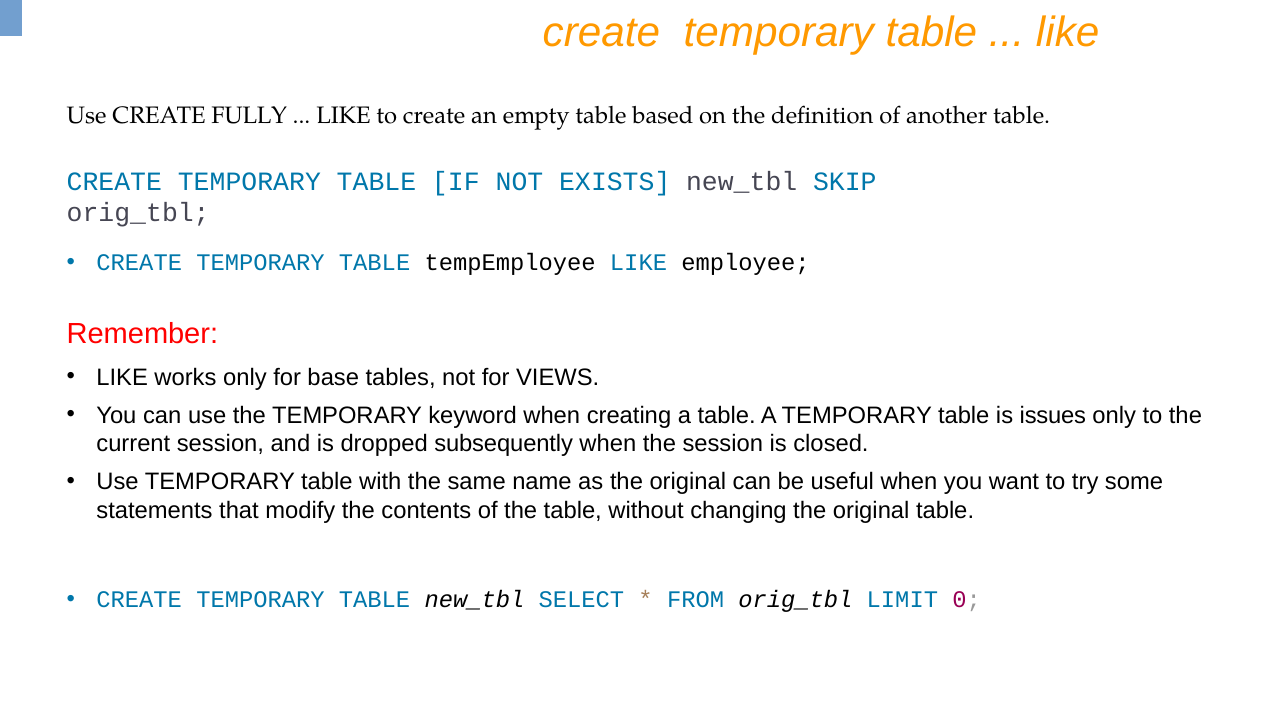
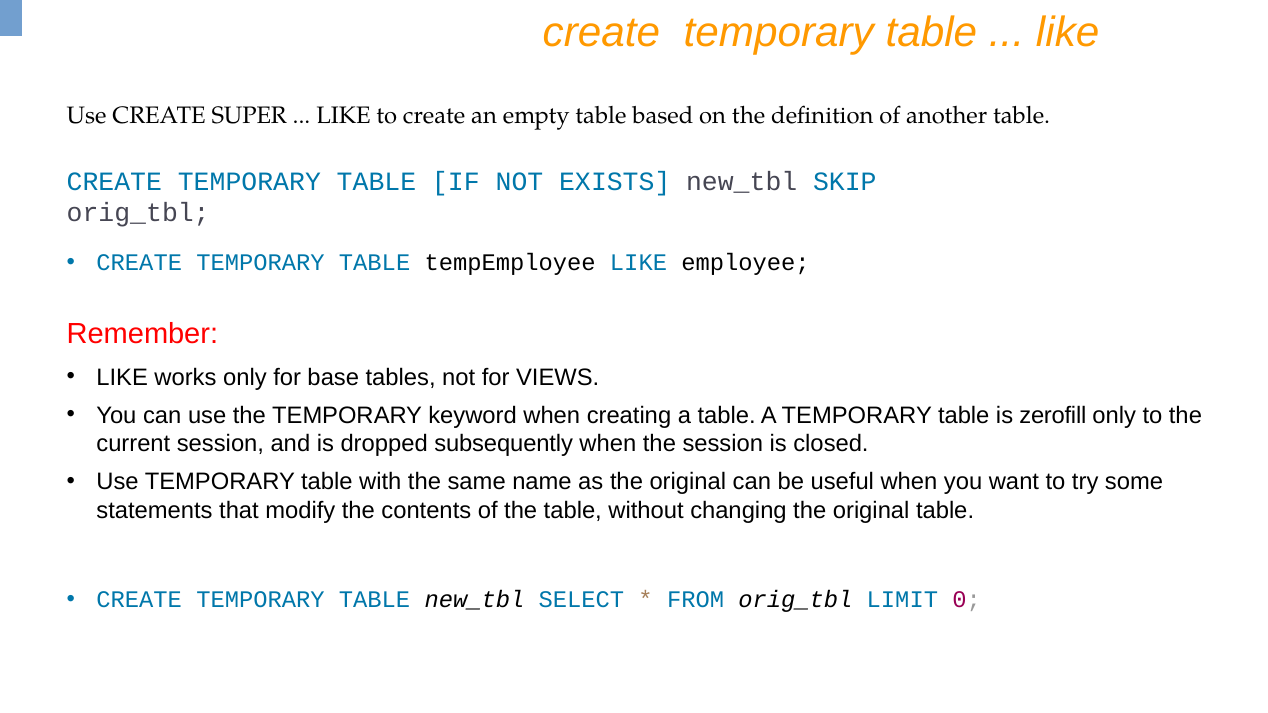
FULLY: FULLY -> SUPER
issues: issues -> zerofill
